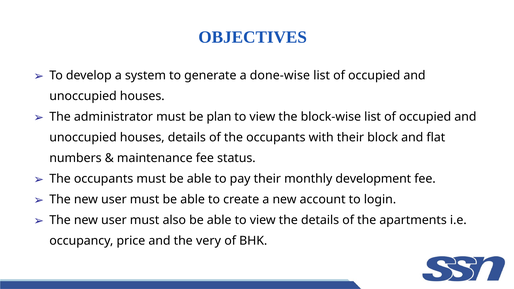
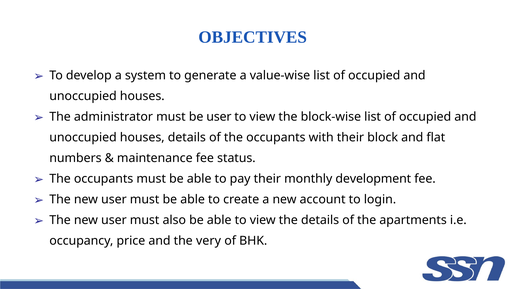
done-wise: done-wise -> value-wise
be plan: plan -> user
